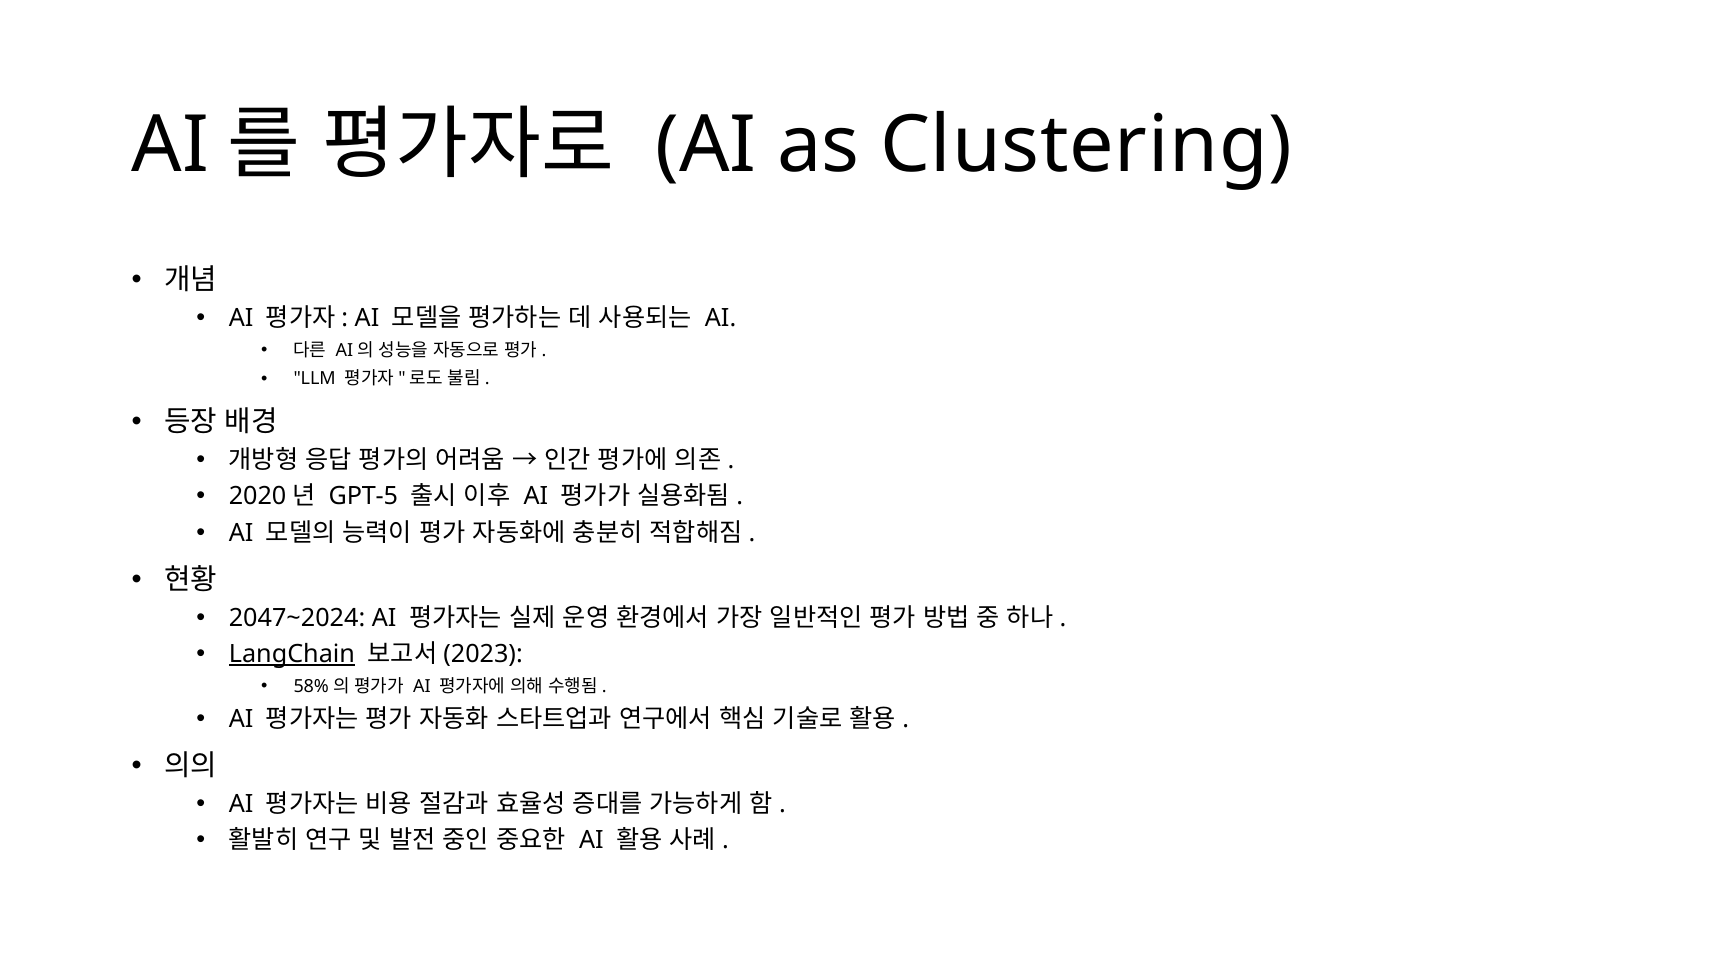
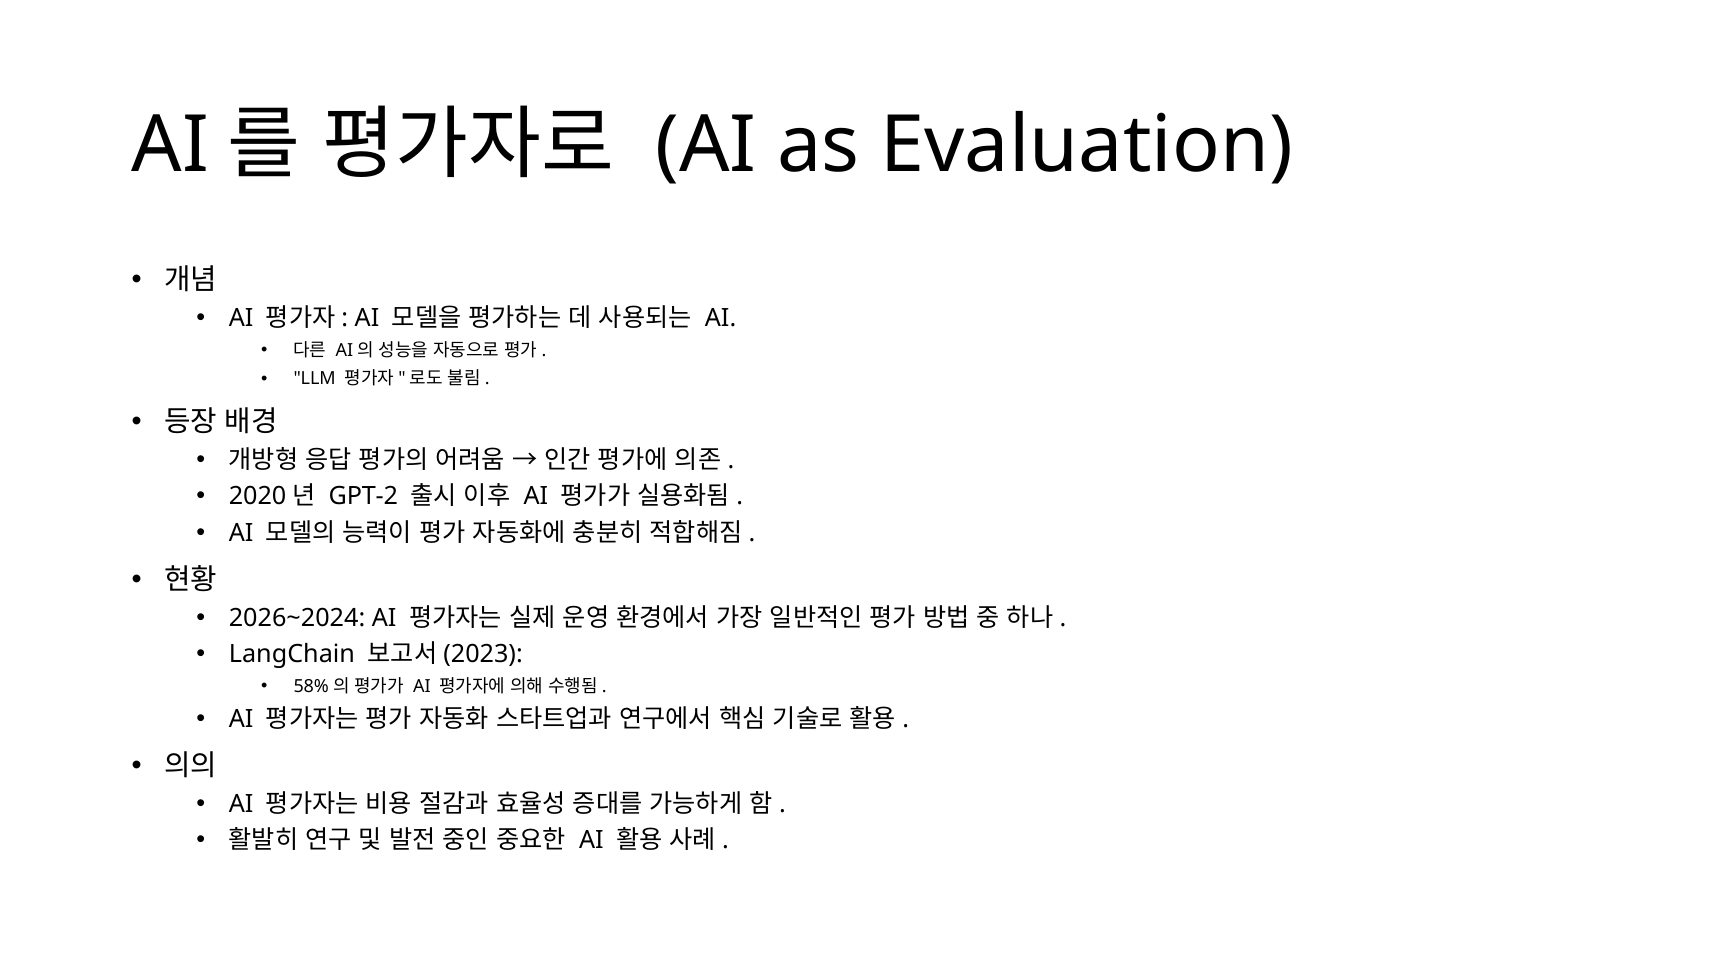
Clustering: Clustering -> Evaluation
GPT-5: GPT-5 -> GPT-2
2047~2024: 2047~2024 -> 2026~2024
LangChain underline: present -> none
